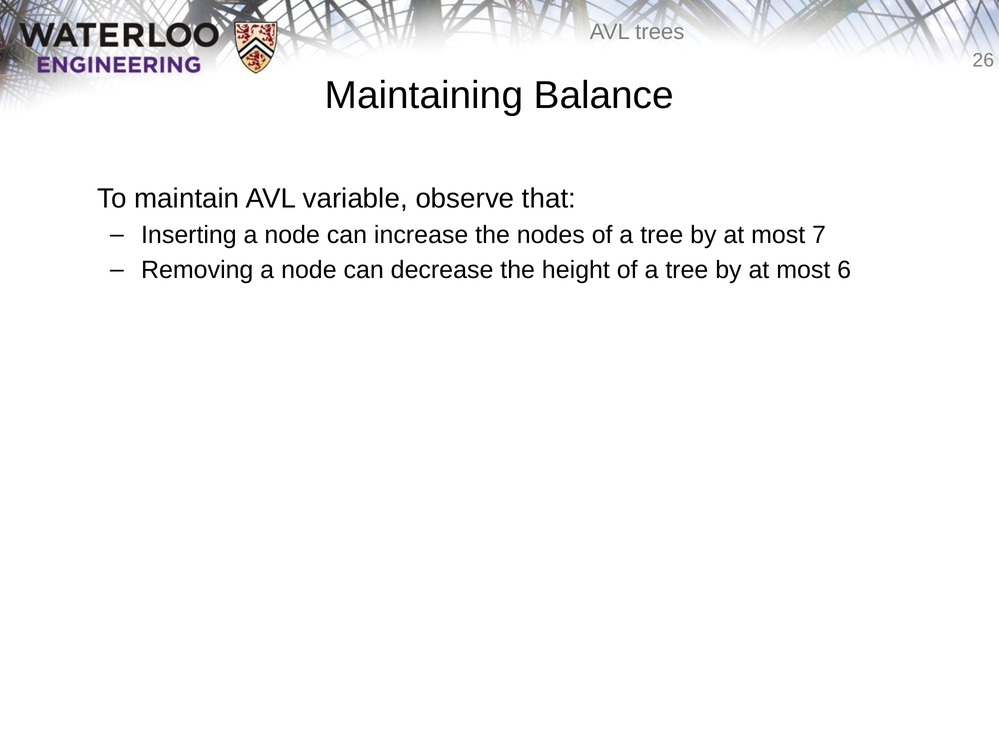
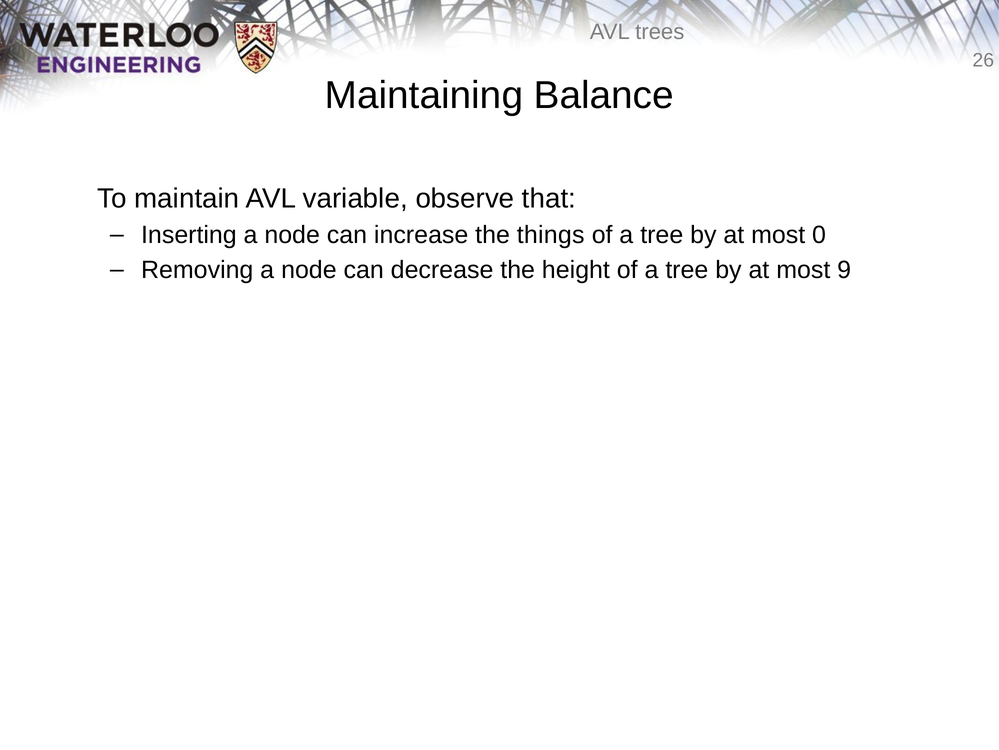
nodes: nodes -> things
7: 7 -> 0
6: 6 -> 9
